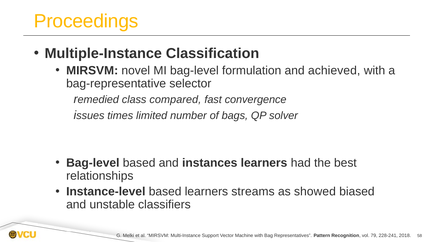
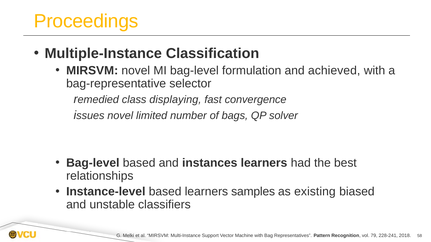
compared: compared -> displaying
issues times: times -> novel
streams: streams -> samples
showed: showed -> existing
